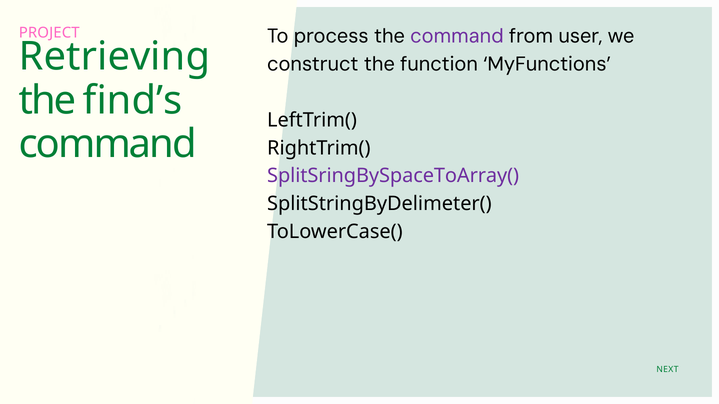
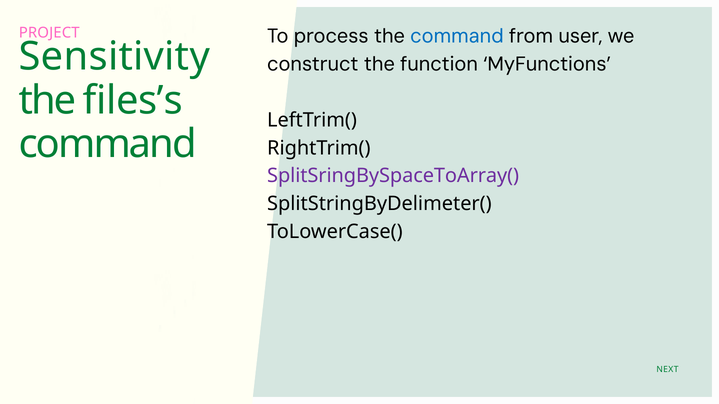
command at (457, 36) colour: purple -> blue
Retrieving: Retrieving -> Sensitivity
find’s: find’s -> files’s
